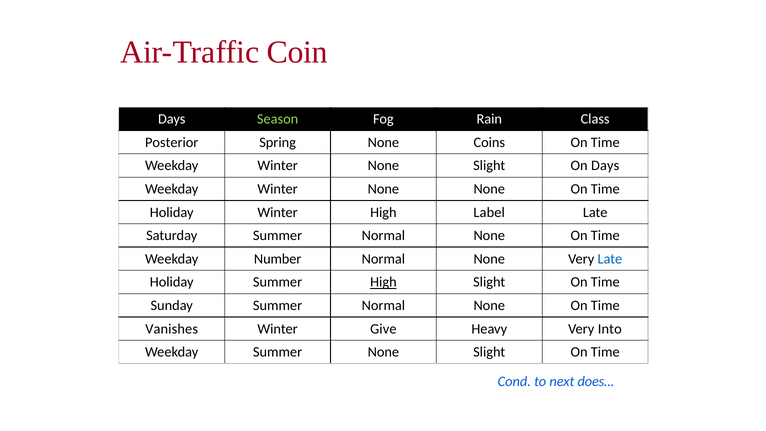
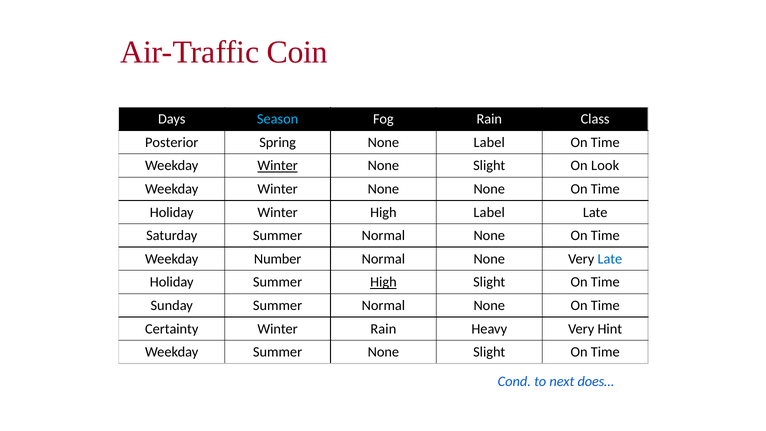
Season colour: light green -> light blue
None Coins: Coins -> Label
Winter at (278, 166) underline: none -> present
On Days: Days -> Look
Vanishes: Vanishes -> Certainty
Winter Give: Give -> Rain
Into: Into -> Hint
